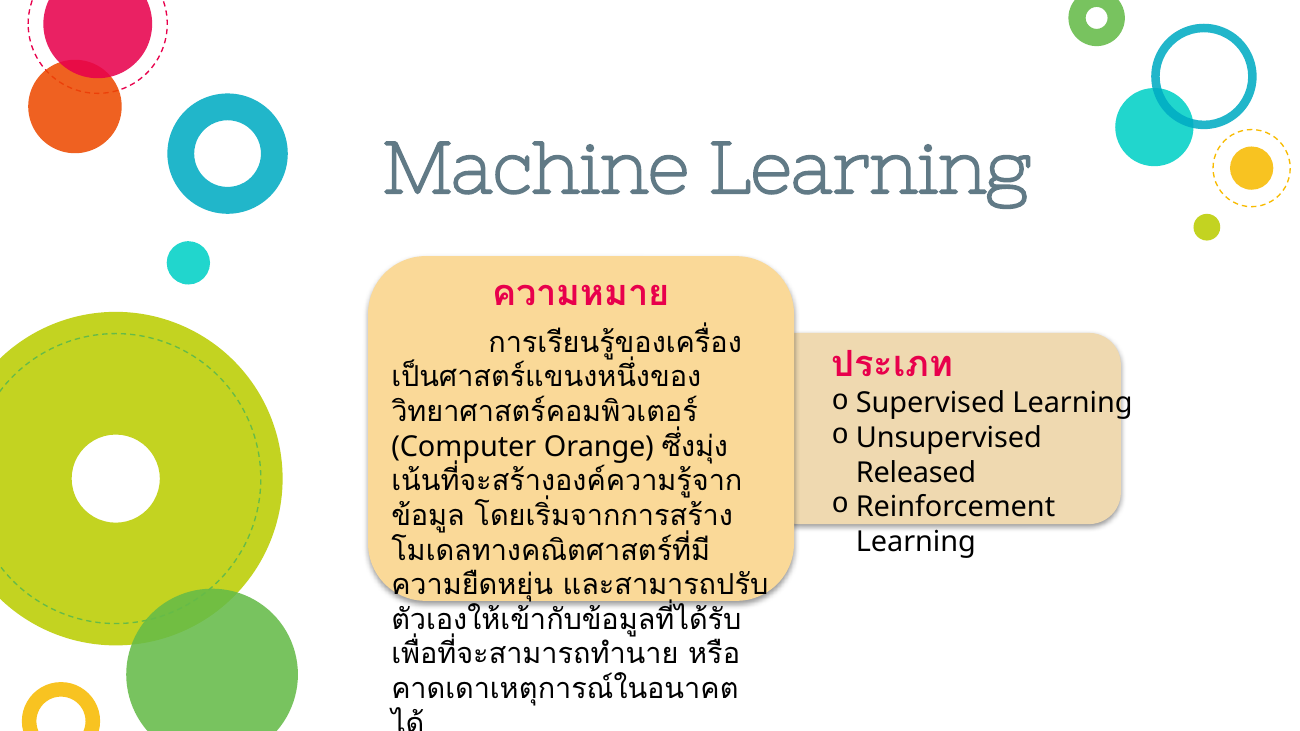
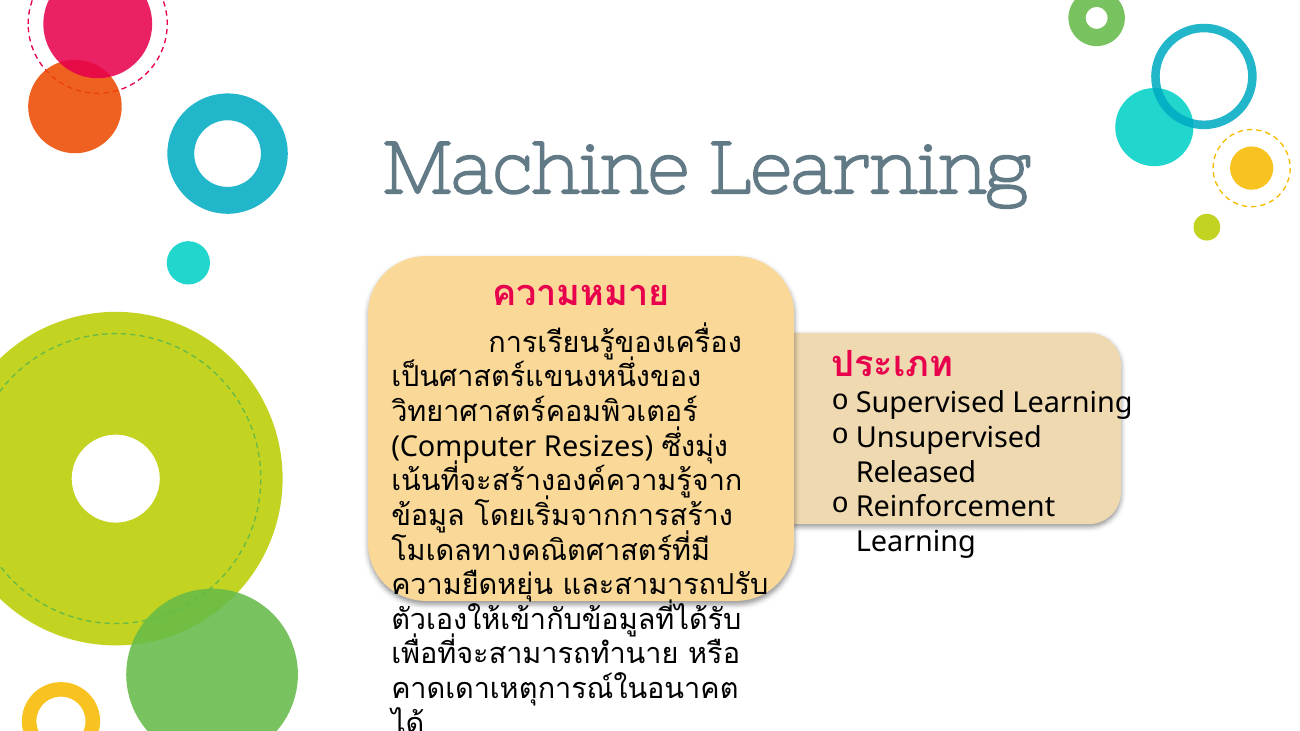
Orange: Orange -> Resizes
